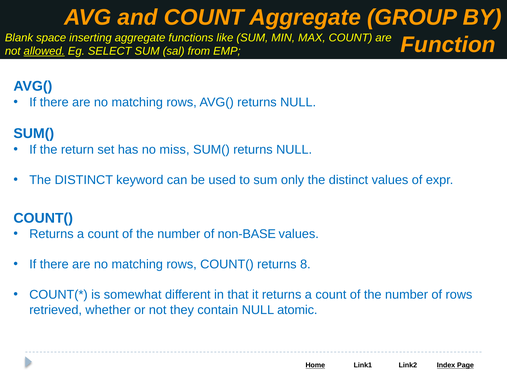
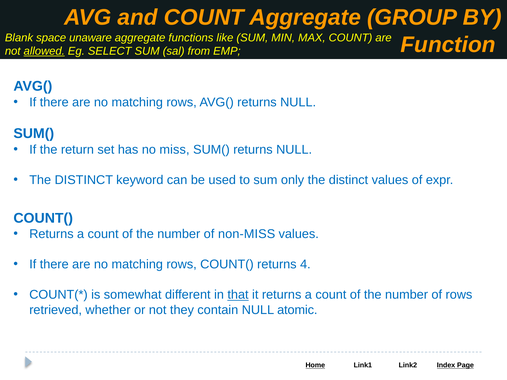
inserting: inserting -> unaware
non-BASE: non-BASE -> non-MISS
8: 8 -> 4
that underline: none -> present
